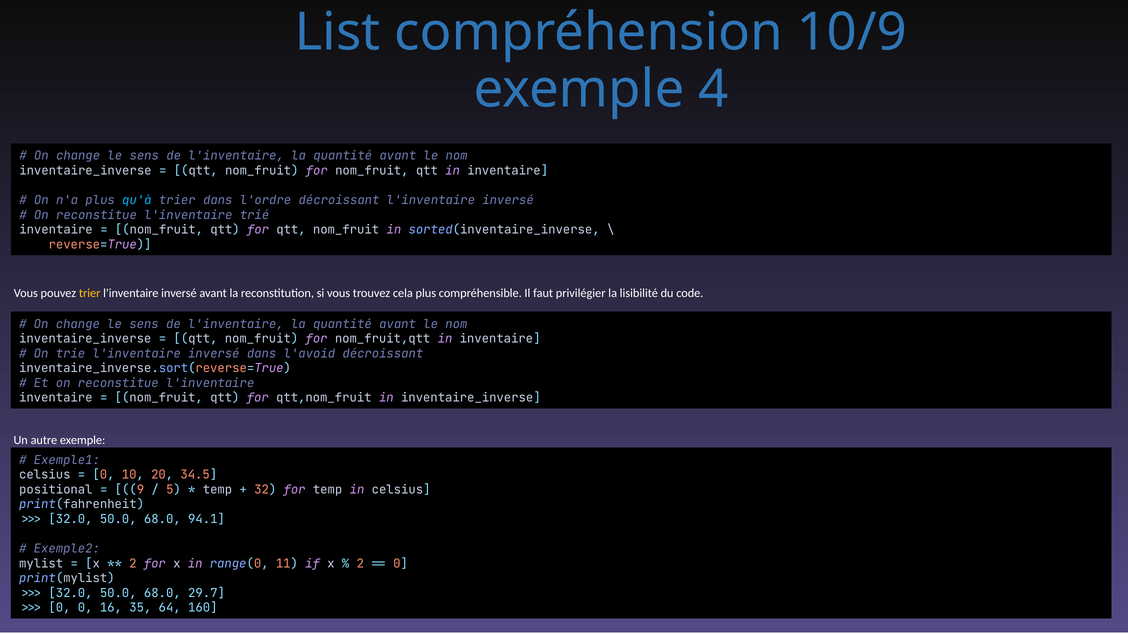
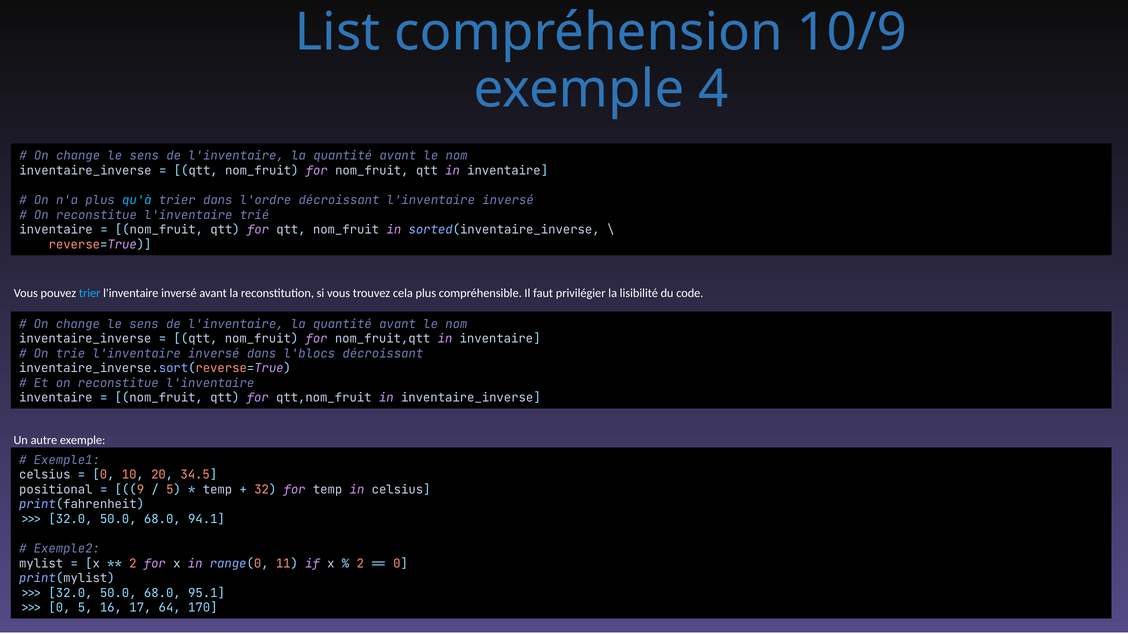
trier at (90, 293) colour: yellow -> light blue
l'avoid: l'avoid -> l'blocs
29.7: 29.7 -> 95.1
0 0: 0 -> 5
35: 35 -> 17
160: 160 -> 170
